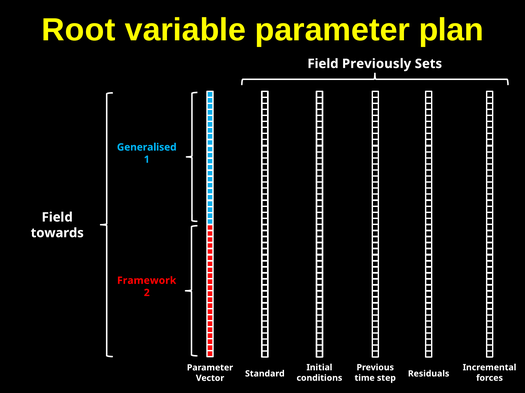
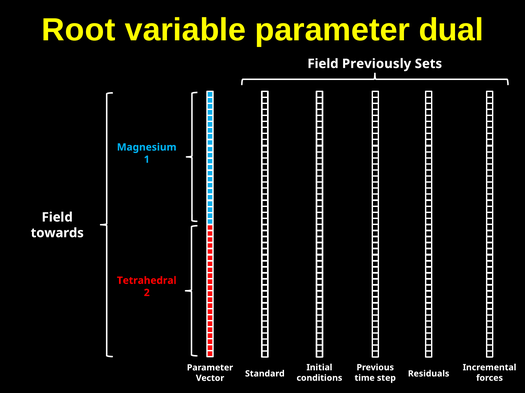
plan: plan -> dual
Generalised: Generalised -> Magnesium
Framework: Framework -> Tetrahedral
